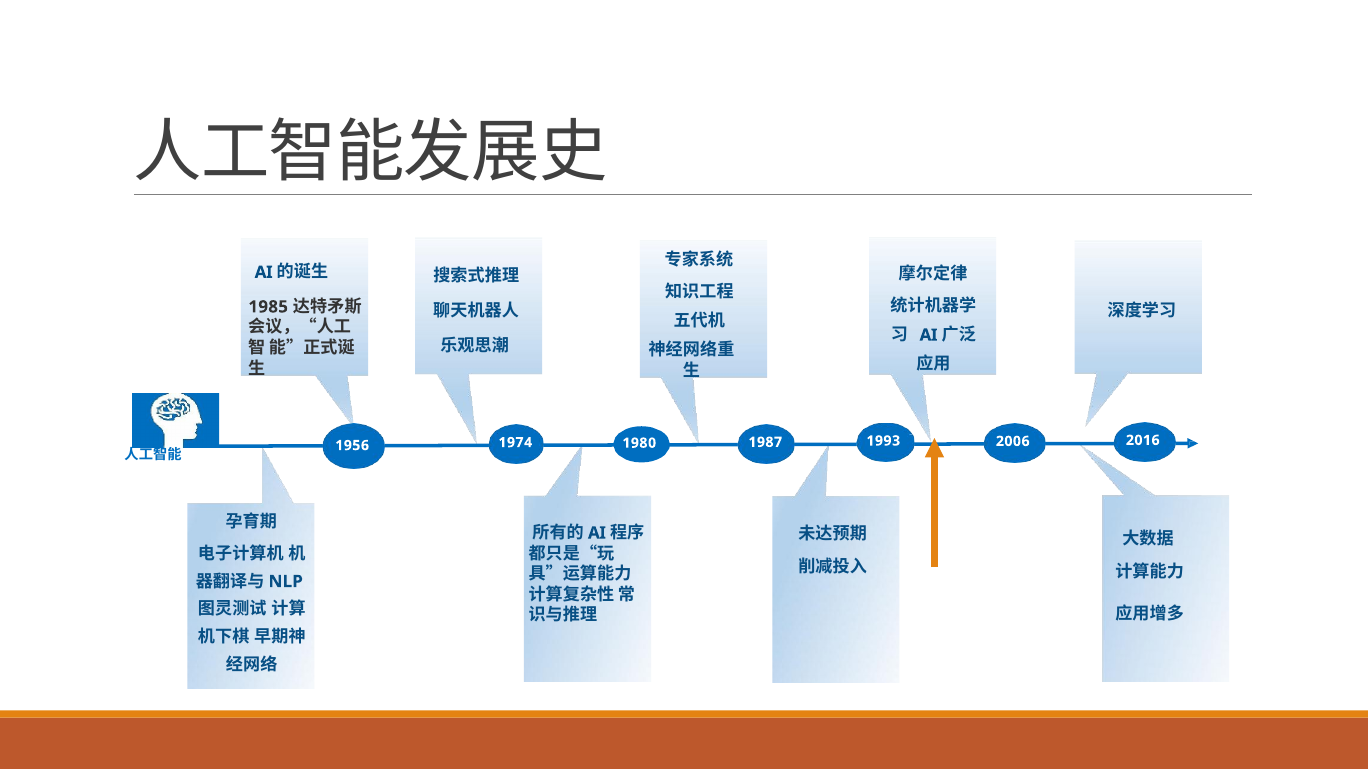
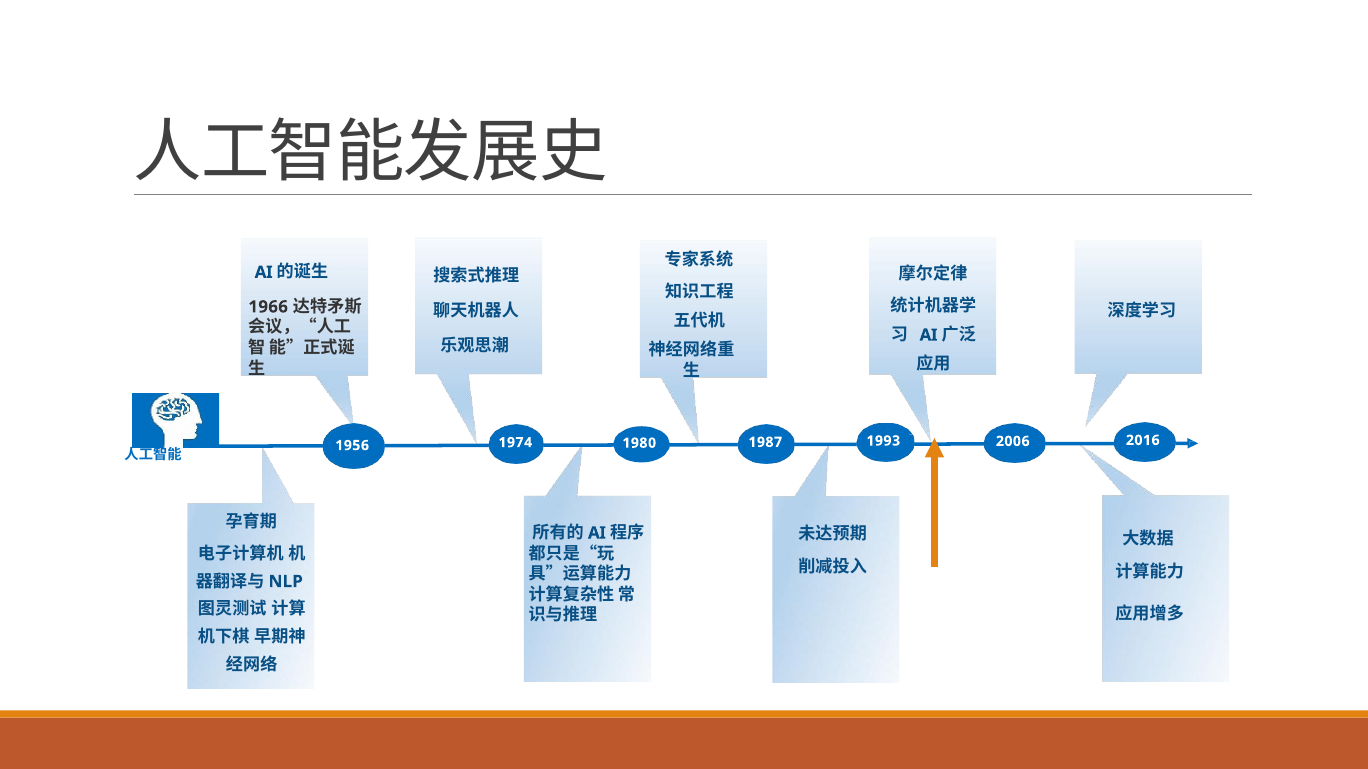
1985: 1985 -> 1966
